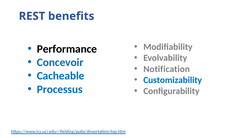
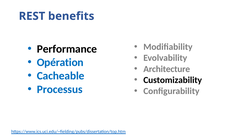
Concevoir: Concevoir -> Opération
Notification: Notification -> Architecture
Customizability colour: blue -> black
